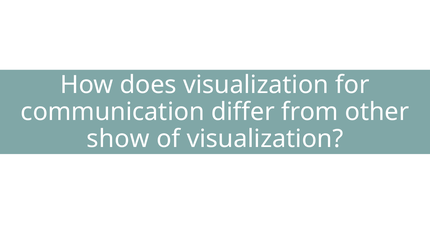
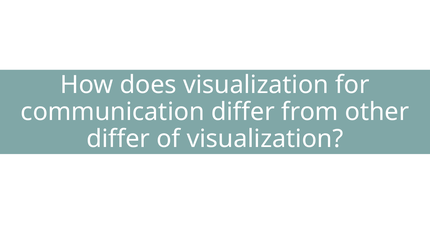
show at (118, 139): show -> differ
